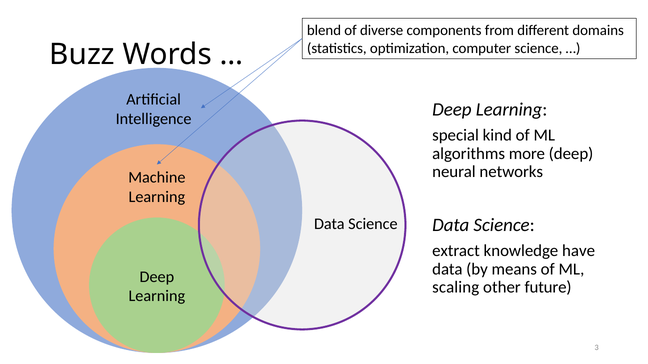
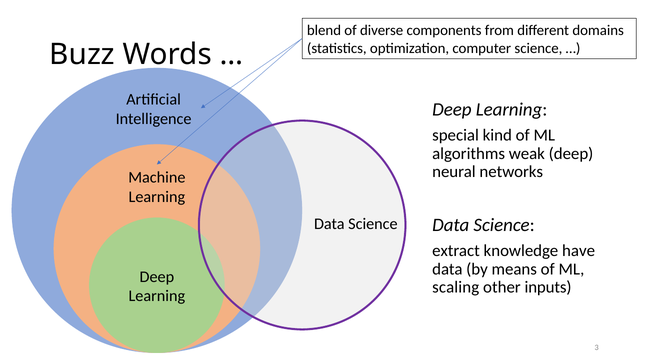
more: more -> weak
future: future -> inputs
